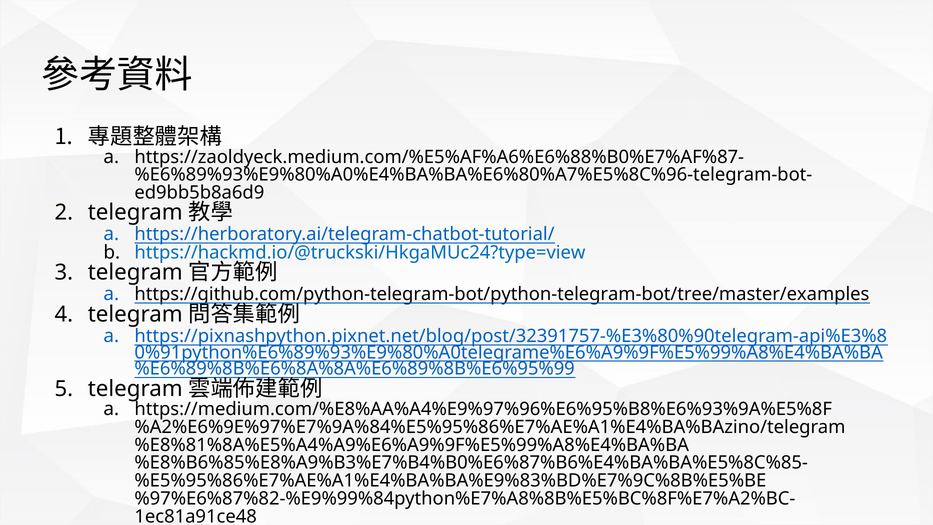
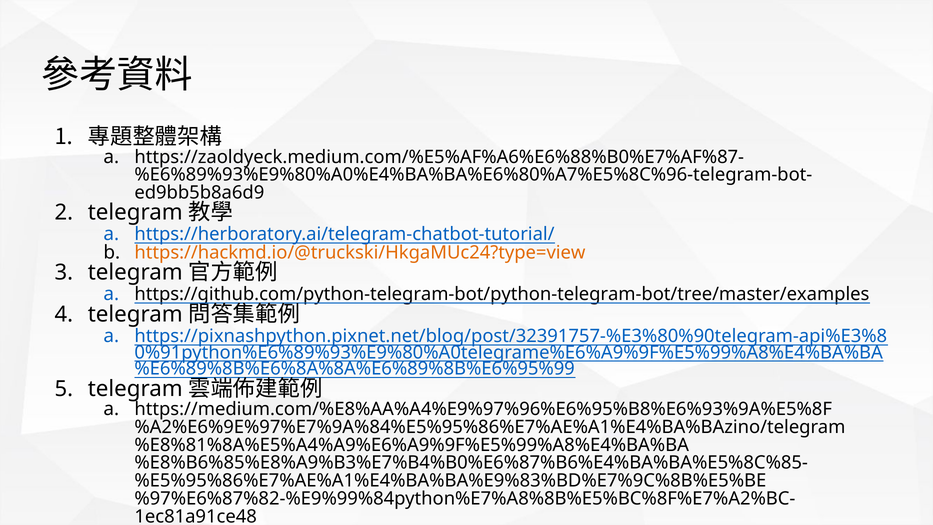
https://hackmd.io/@truckski/HkgaMUc24?type=view colour: blue -> orange
